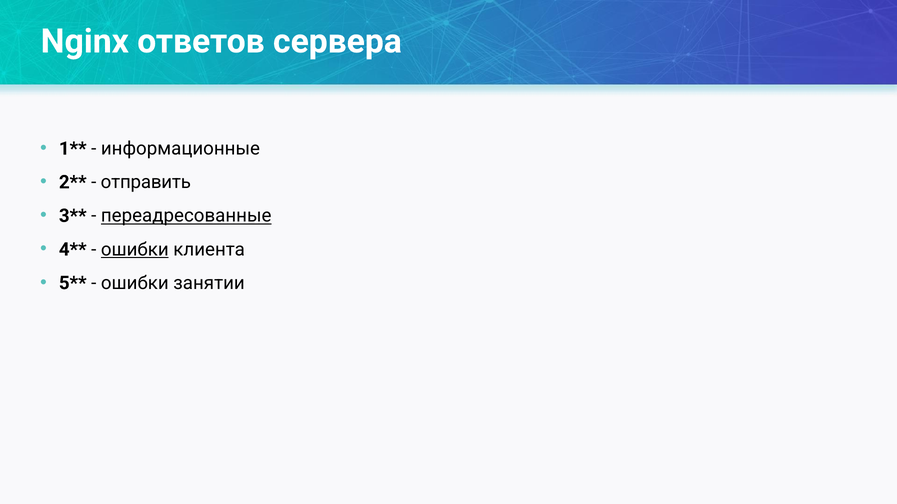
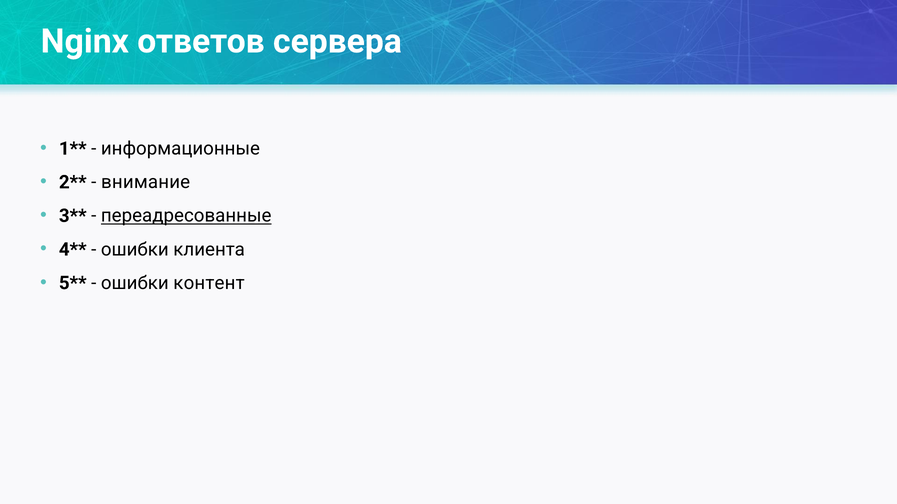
отправить: отправить -> внимание
ошибки at (135, 250) underline: present -> none
занятии: занятии -> контент
